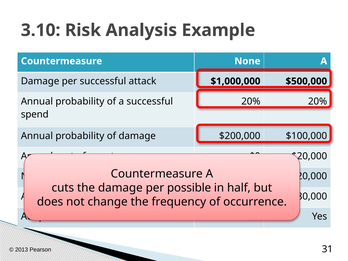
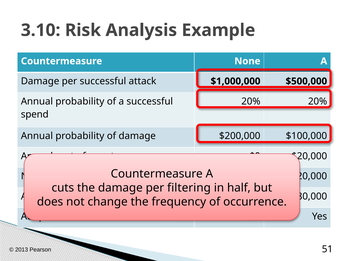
possible: possible -> filtering
31: 31 -> 51
